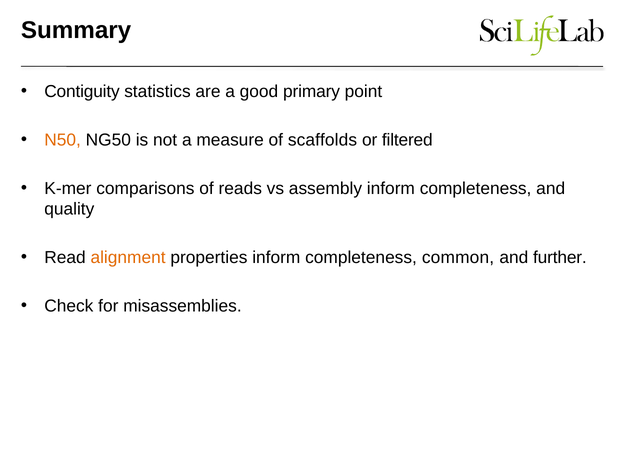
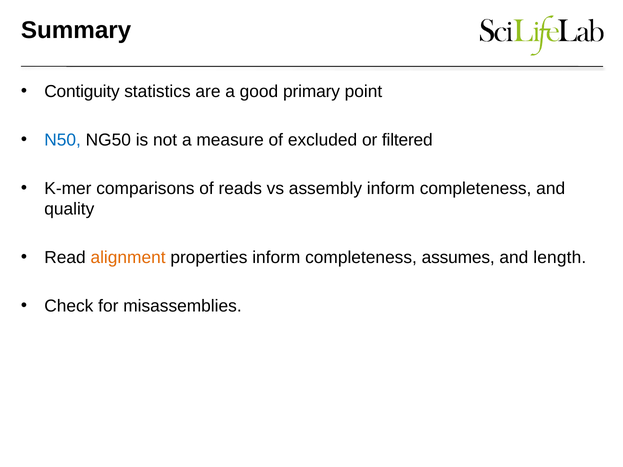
N50 colour: orange -> blue
scaffolds: scaffolds -> excluded
common: common -> assumes
further: further -> length
